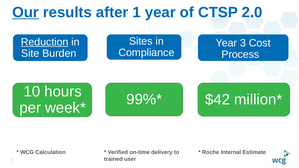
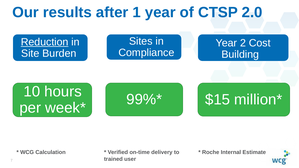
Our underline: present -> none
3: 3 -> 2
Process: Process -> Building
$42: $42 -> $15
